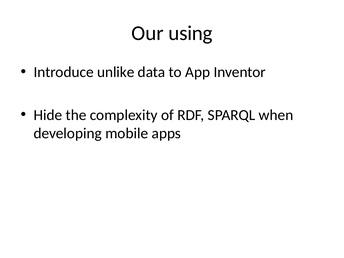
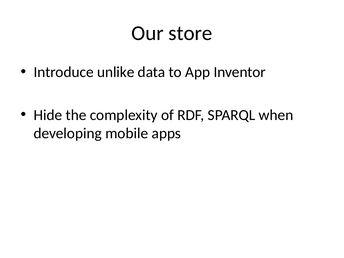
using: using -> store
